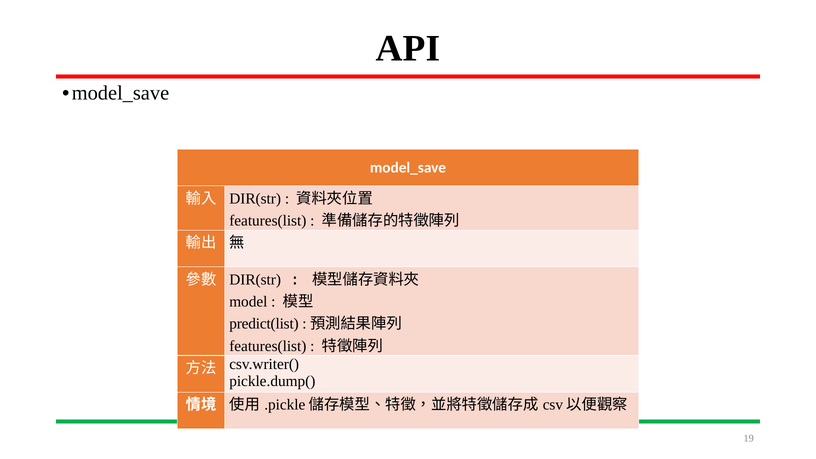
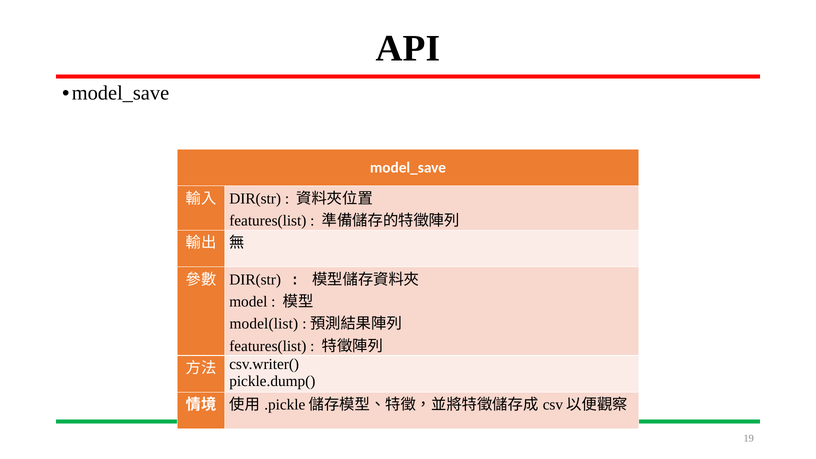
predict(list: predict(list -> model(list
